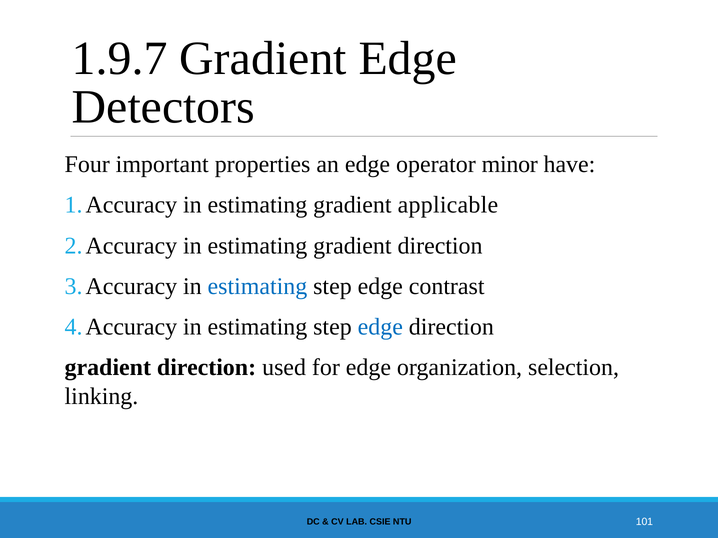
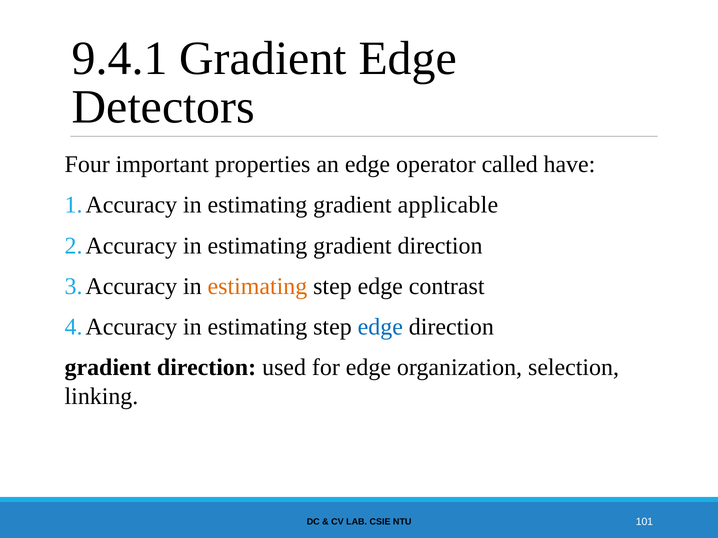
1.9.7: 1.9.7 -> 9.4.1
minor: minor -> called
estimating at (257, 287) colour: blue -> orange
